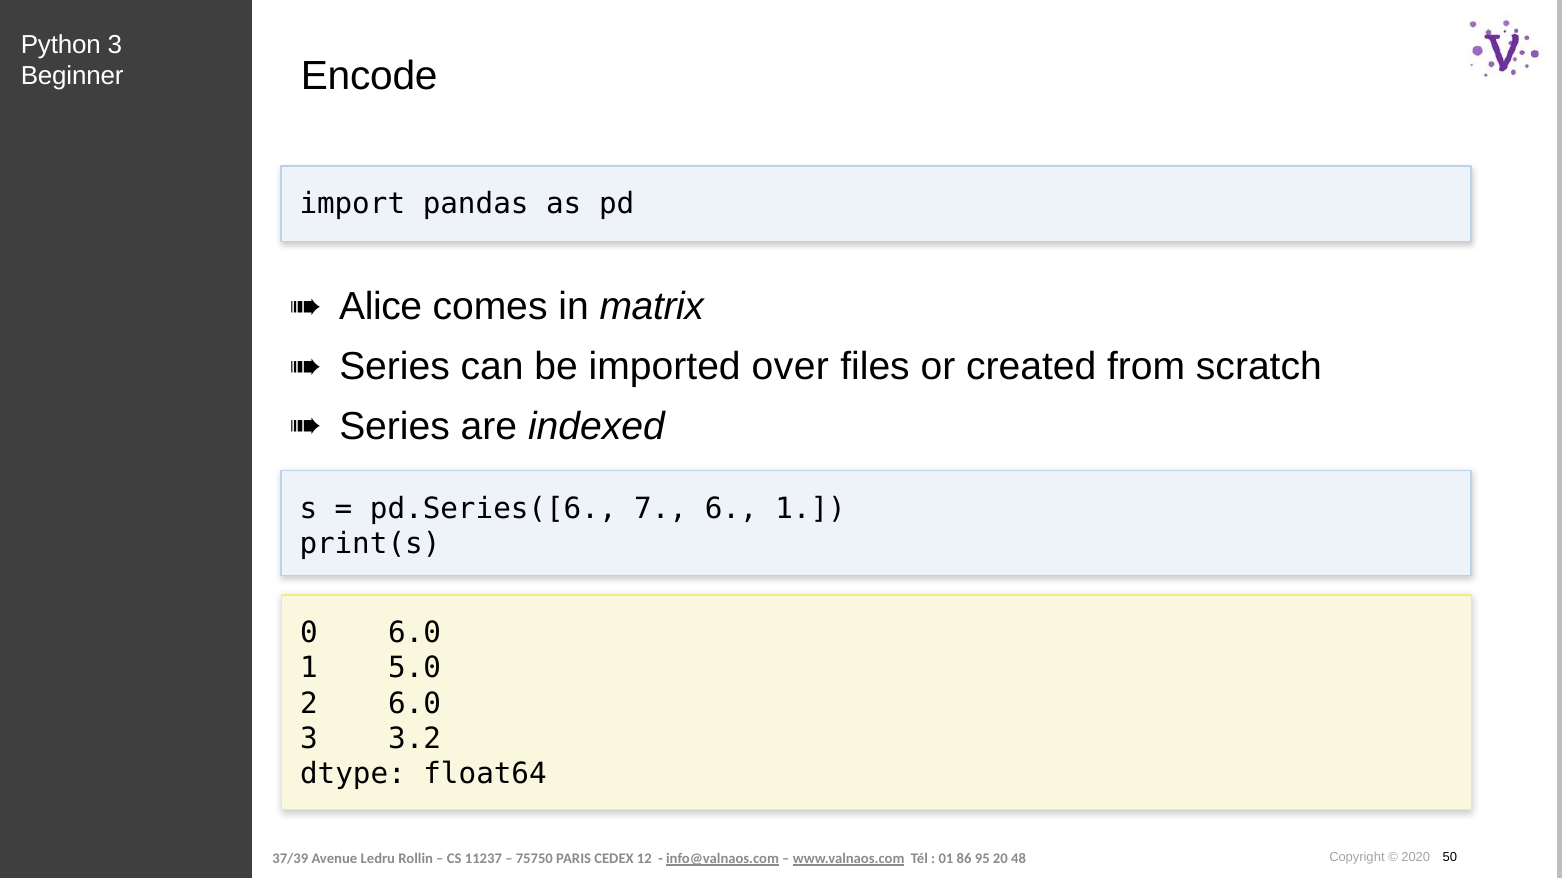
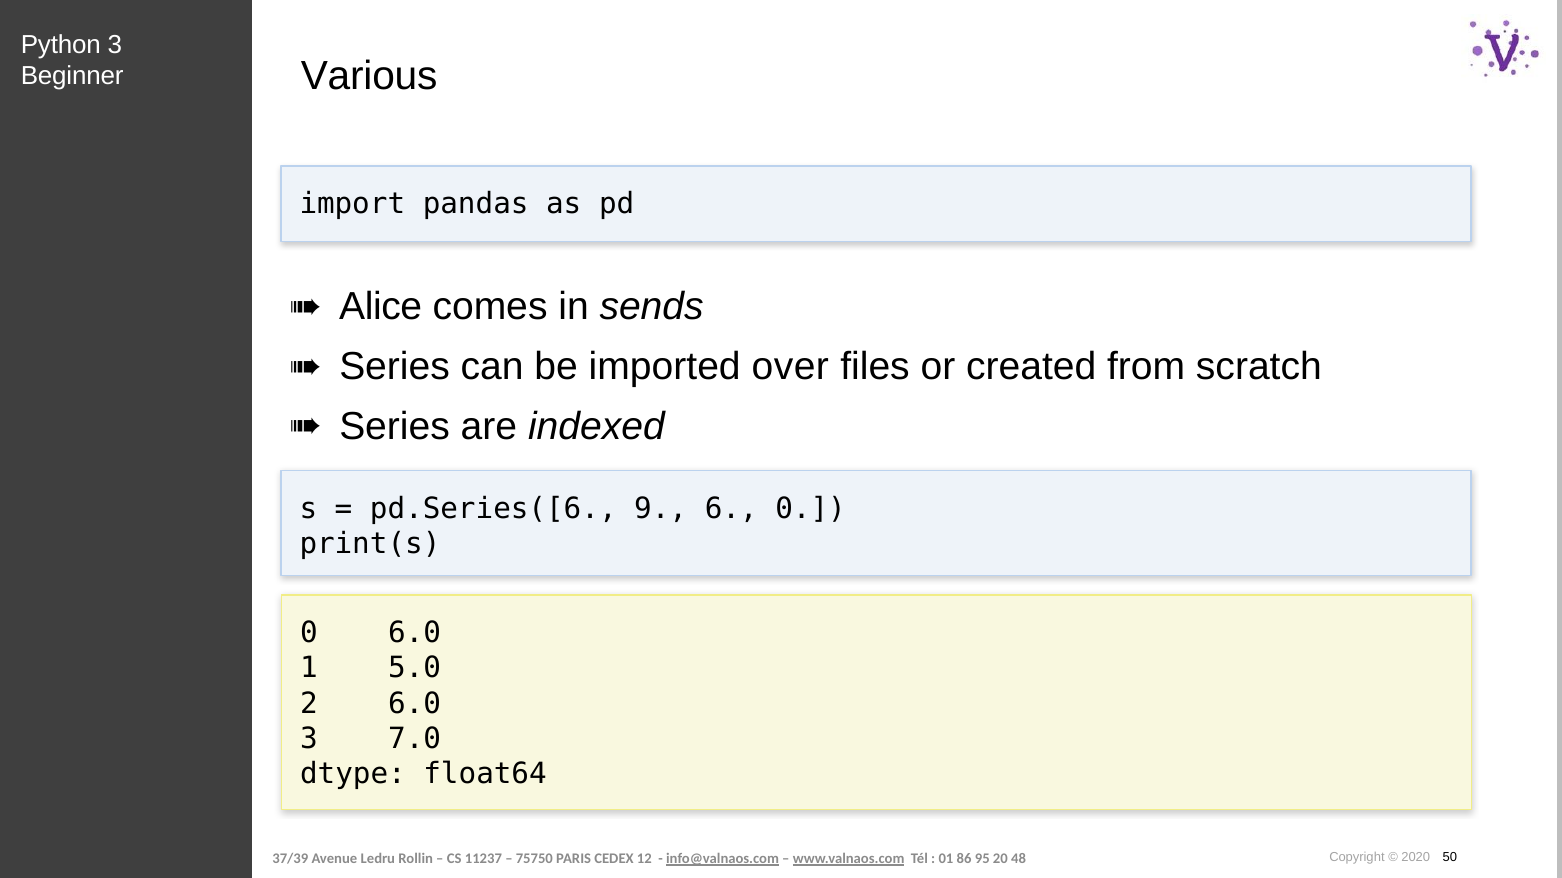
Encode: Encode -> Various
matrix: matrix -> sends
7: 7 -> 9
6 1: 1 -> 0
3.2: 3.2 -> 7.0
